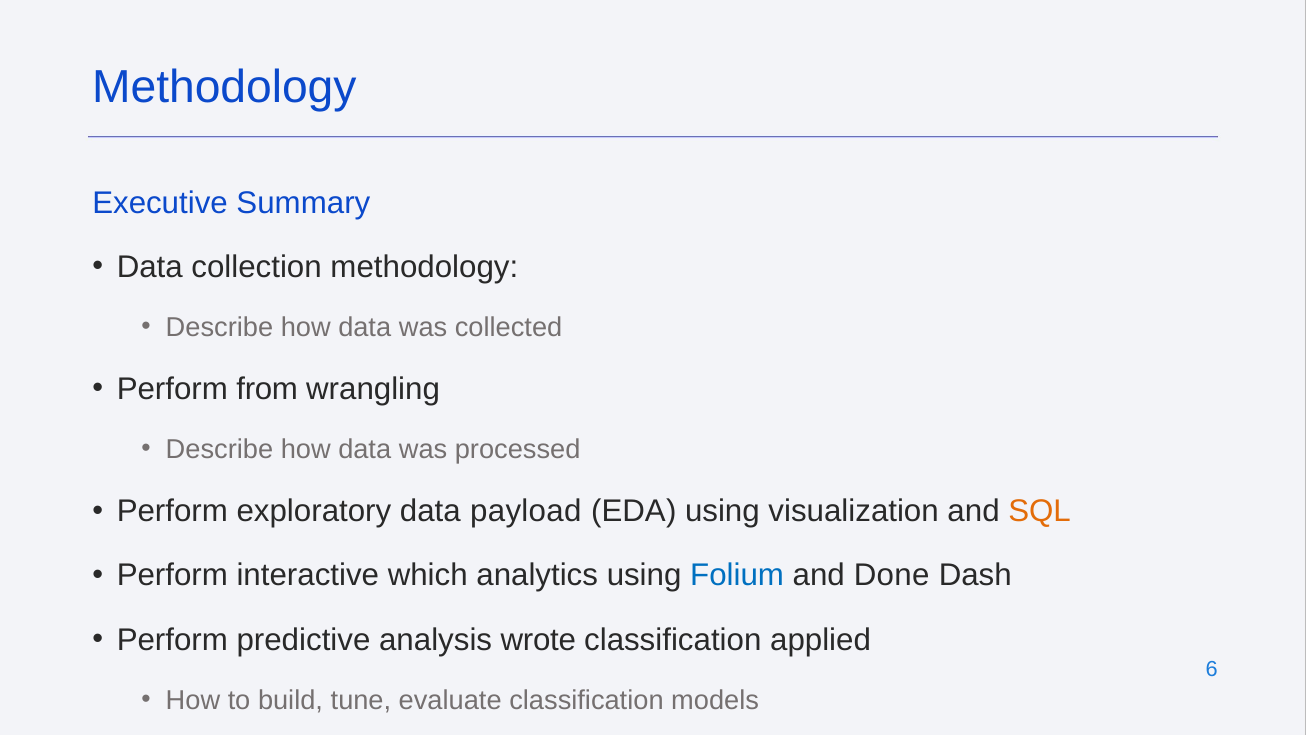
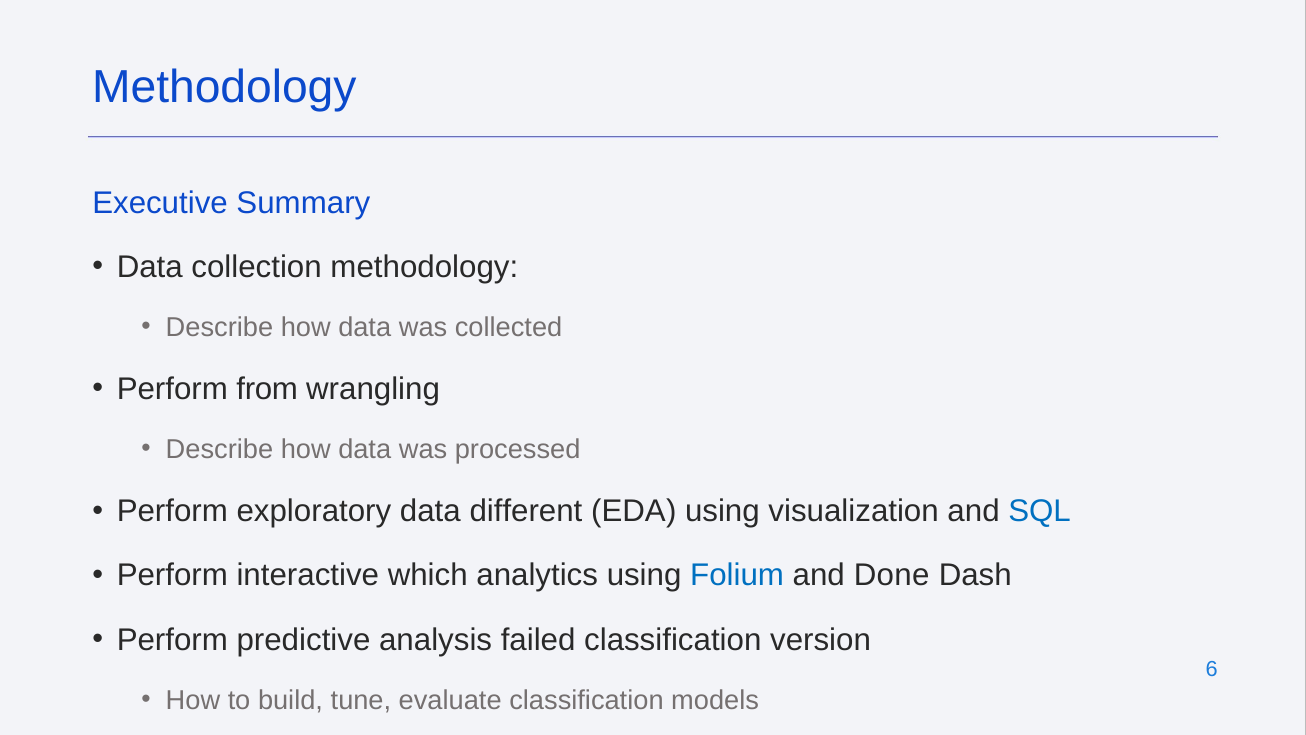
payload: payload -> different
SQL colour: orange -> blue
wrote: wrote -> failed
applied: applied -> version
